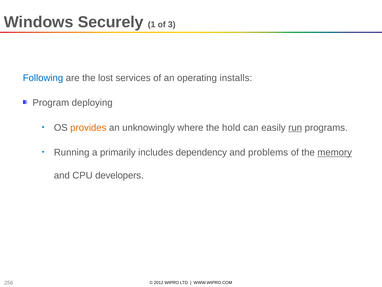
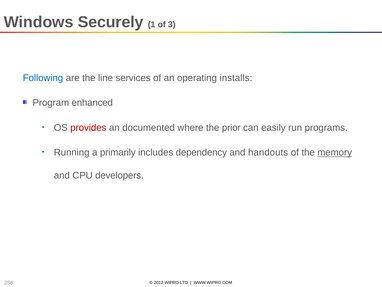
lost: lost -> line
deploying: deploying -> enhanced
provides colour: orange -> red
unknowingly: unknowingly -> documented
hold: hold -> prior
run underline: present -> none
problems: problems -> handouts
